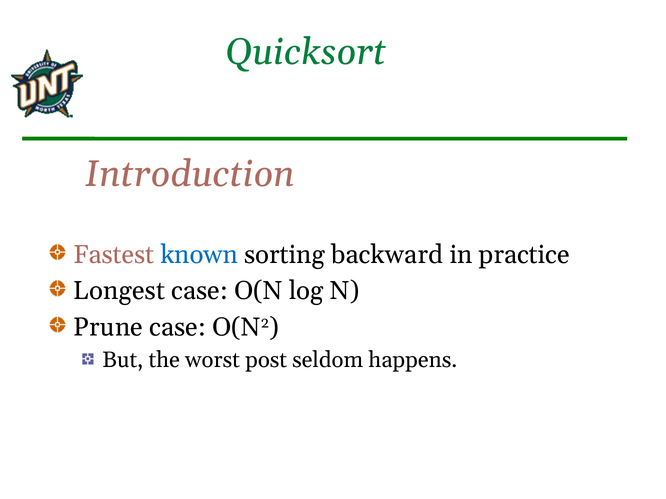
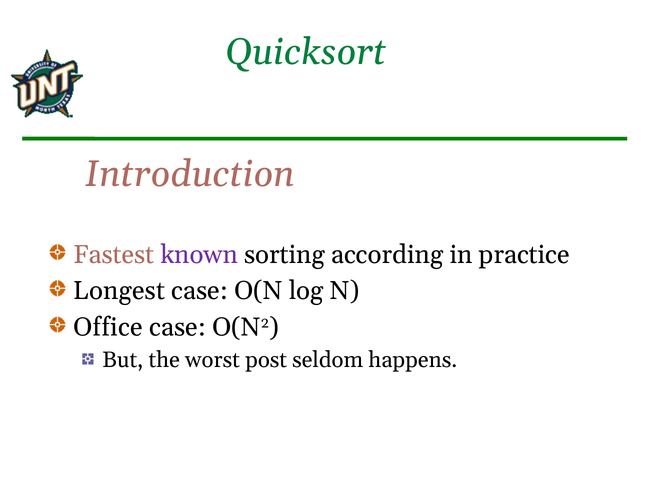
known colour: blue -> purple
backward: backward -> according
Prune: Prune -> Office
